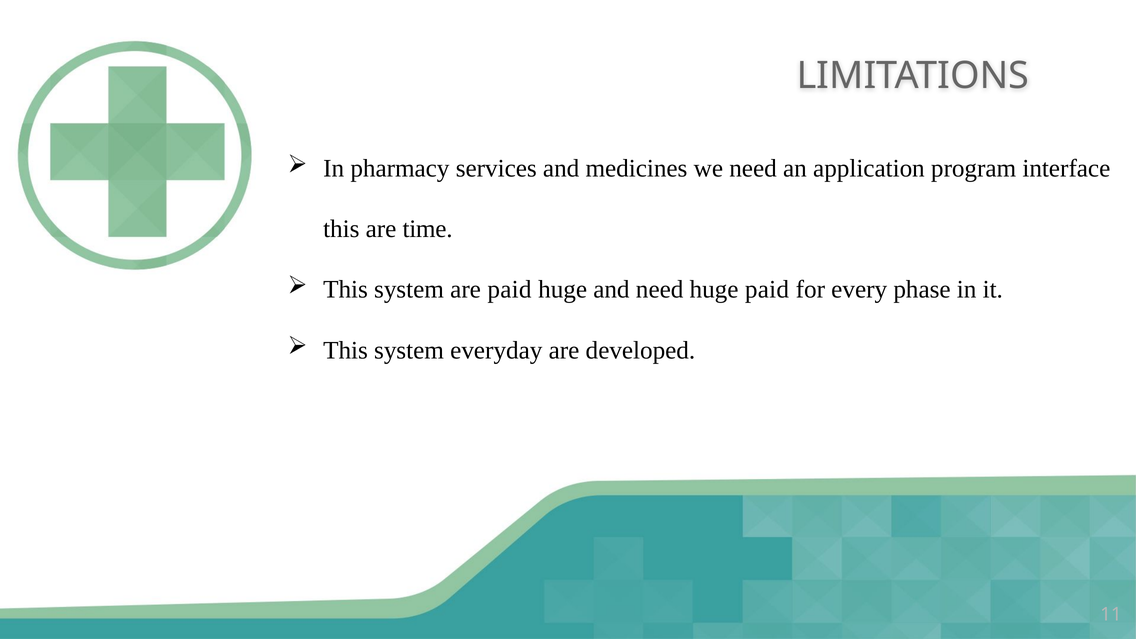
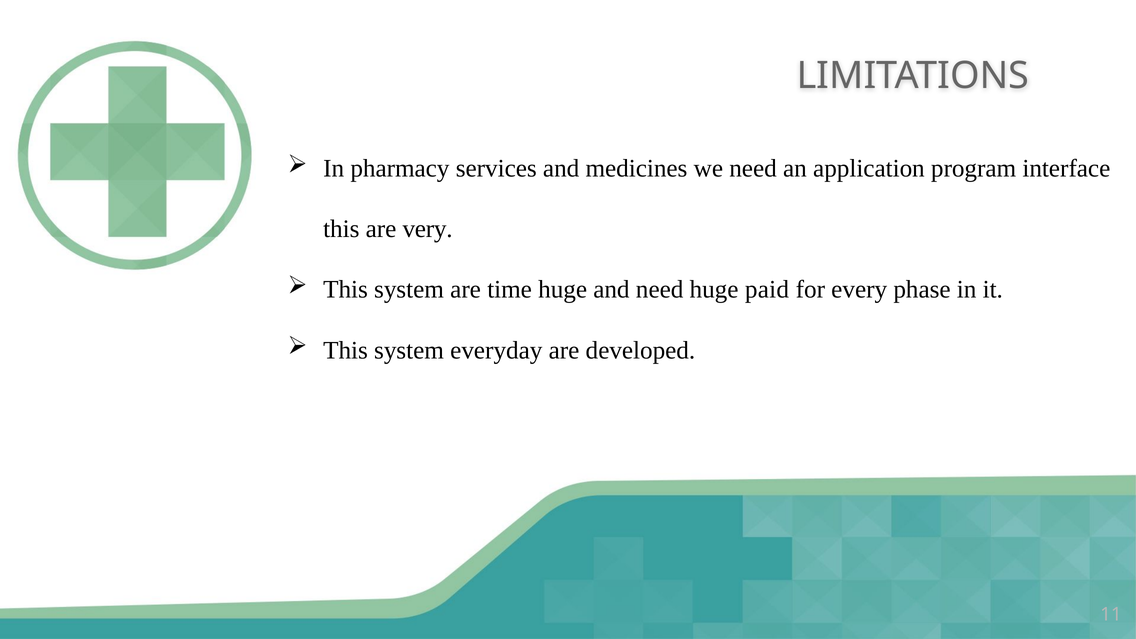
time: time -> very
are paid: paid -> time
